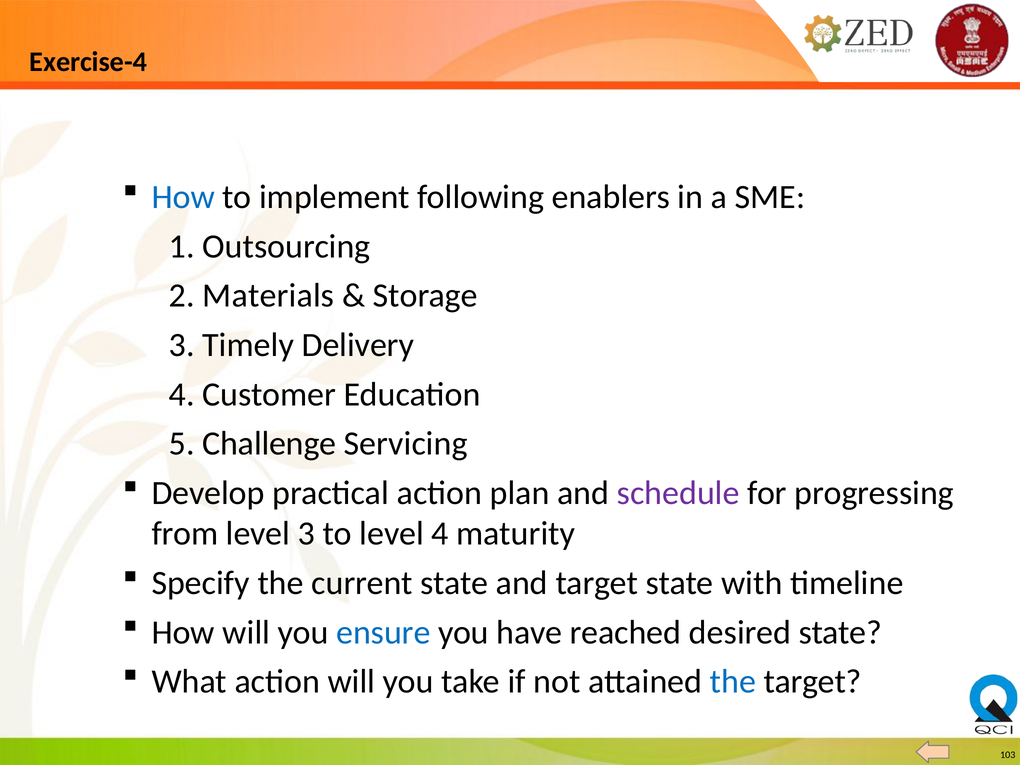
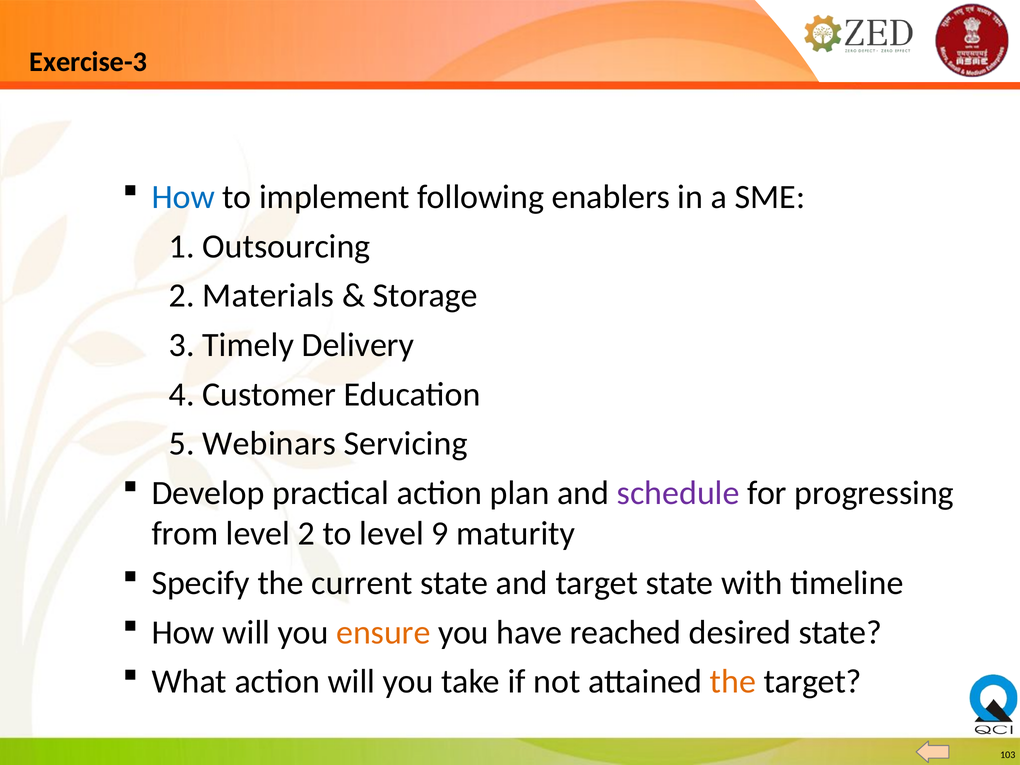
Exercise-4: Exercise-4 -> Exercise-3
Challenge: Challenge -> Webinars
level 3: 3 -> 2
level 4: 4 -> 9
ensure colour: blue -> orange
the at (733, 682) colour: blue -> orange
